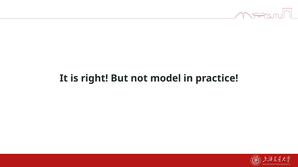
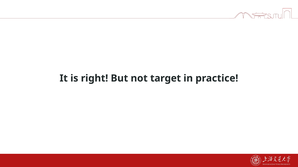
model: model -> target
